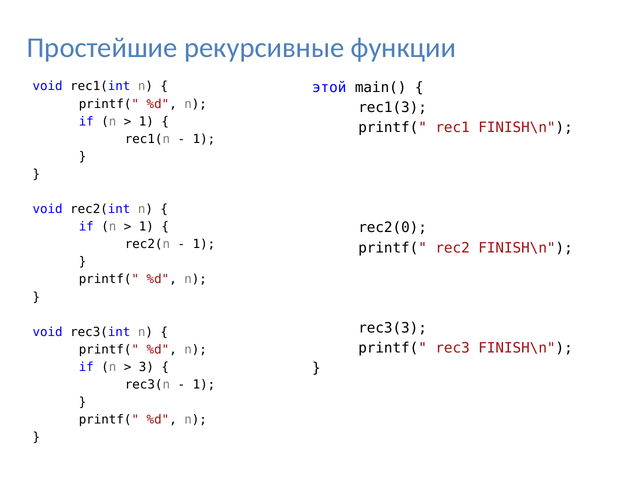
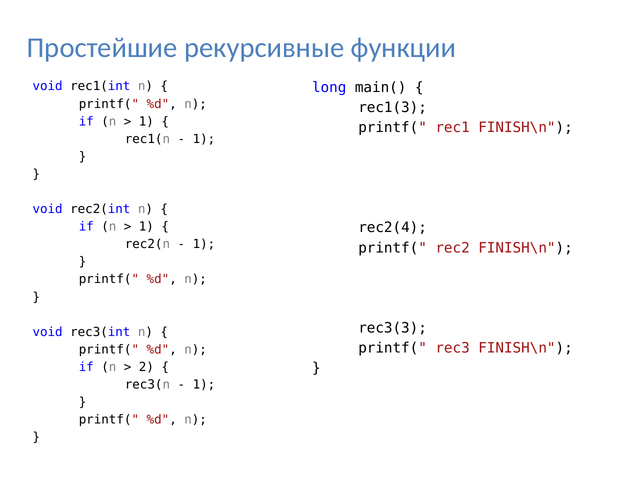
этой: этой -> long
rec2(0: rec2(0 -> rec2(4
3: 3 -> 2
